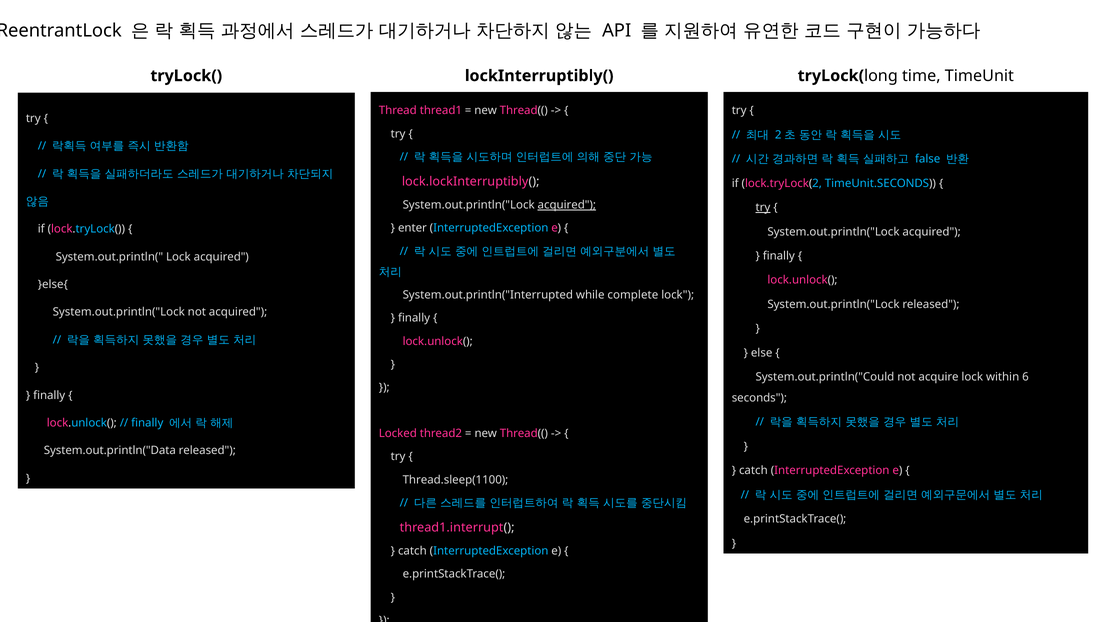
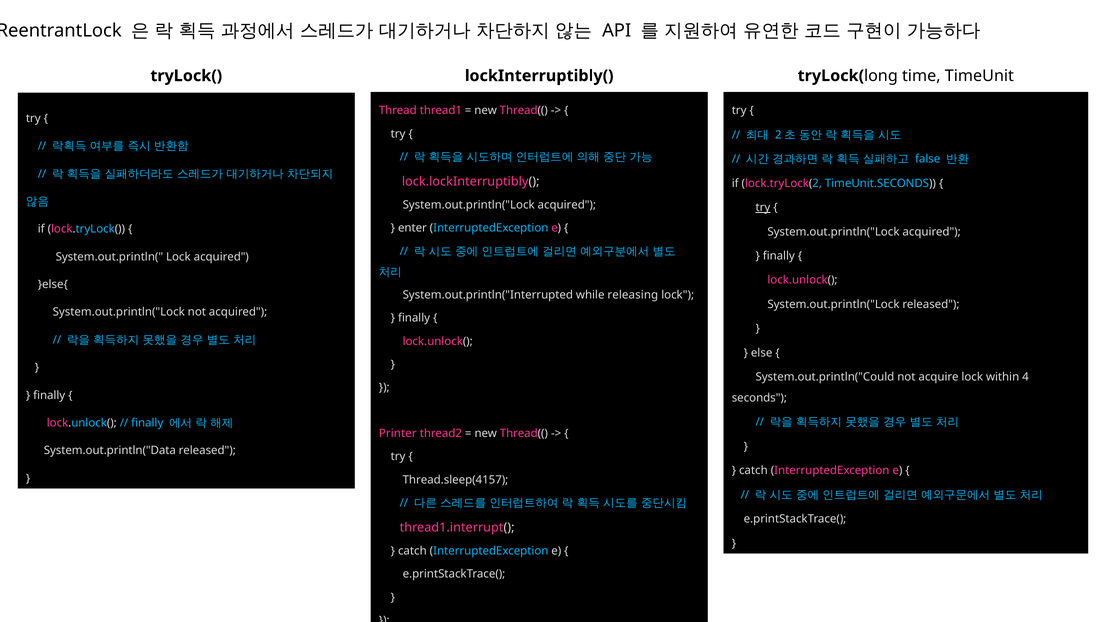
acquired at (567, 205) underline: present -> none
complete: complete -> releasing
6: 6 -> 4
Locked: Locked -> Printer
Thread.sleep(1100: Thread.sleep(1100 -> Thread.sleep(4157
